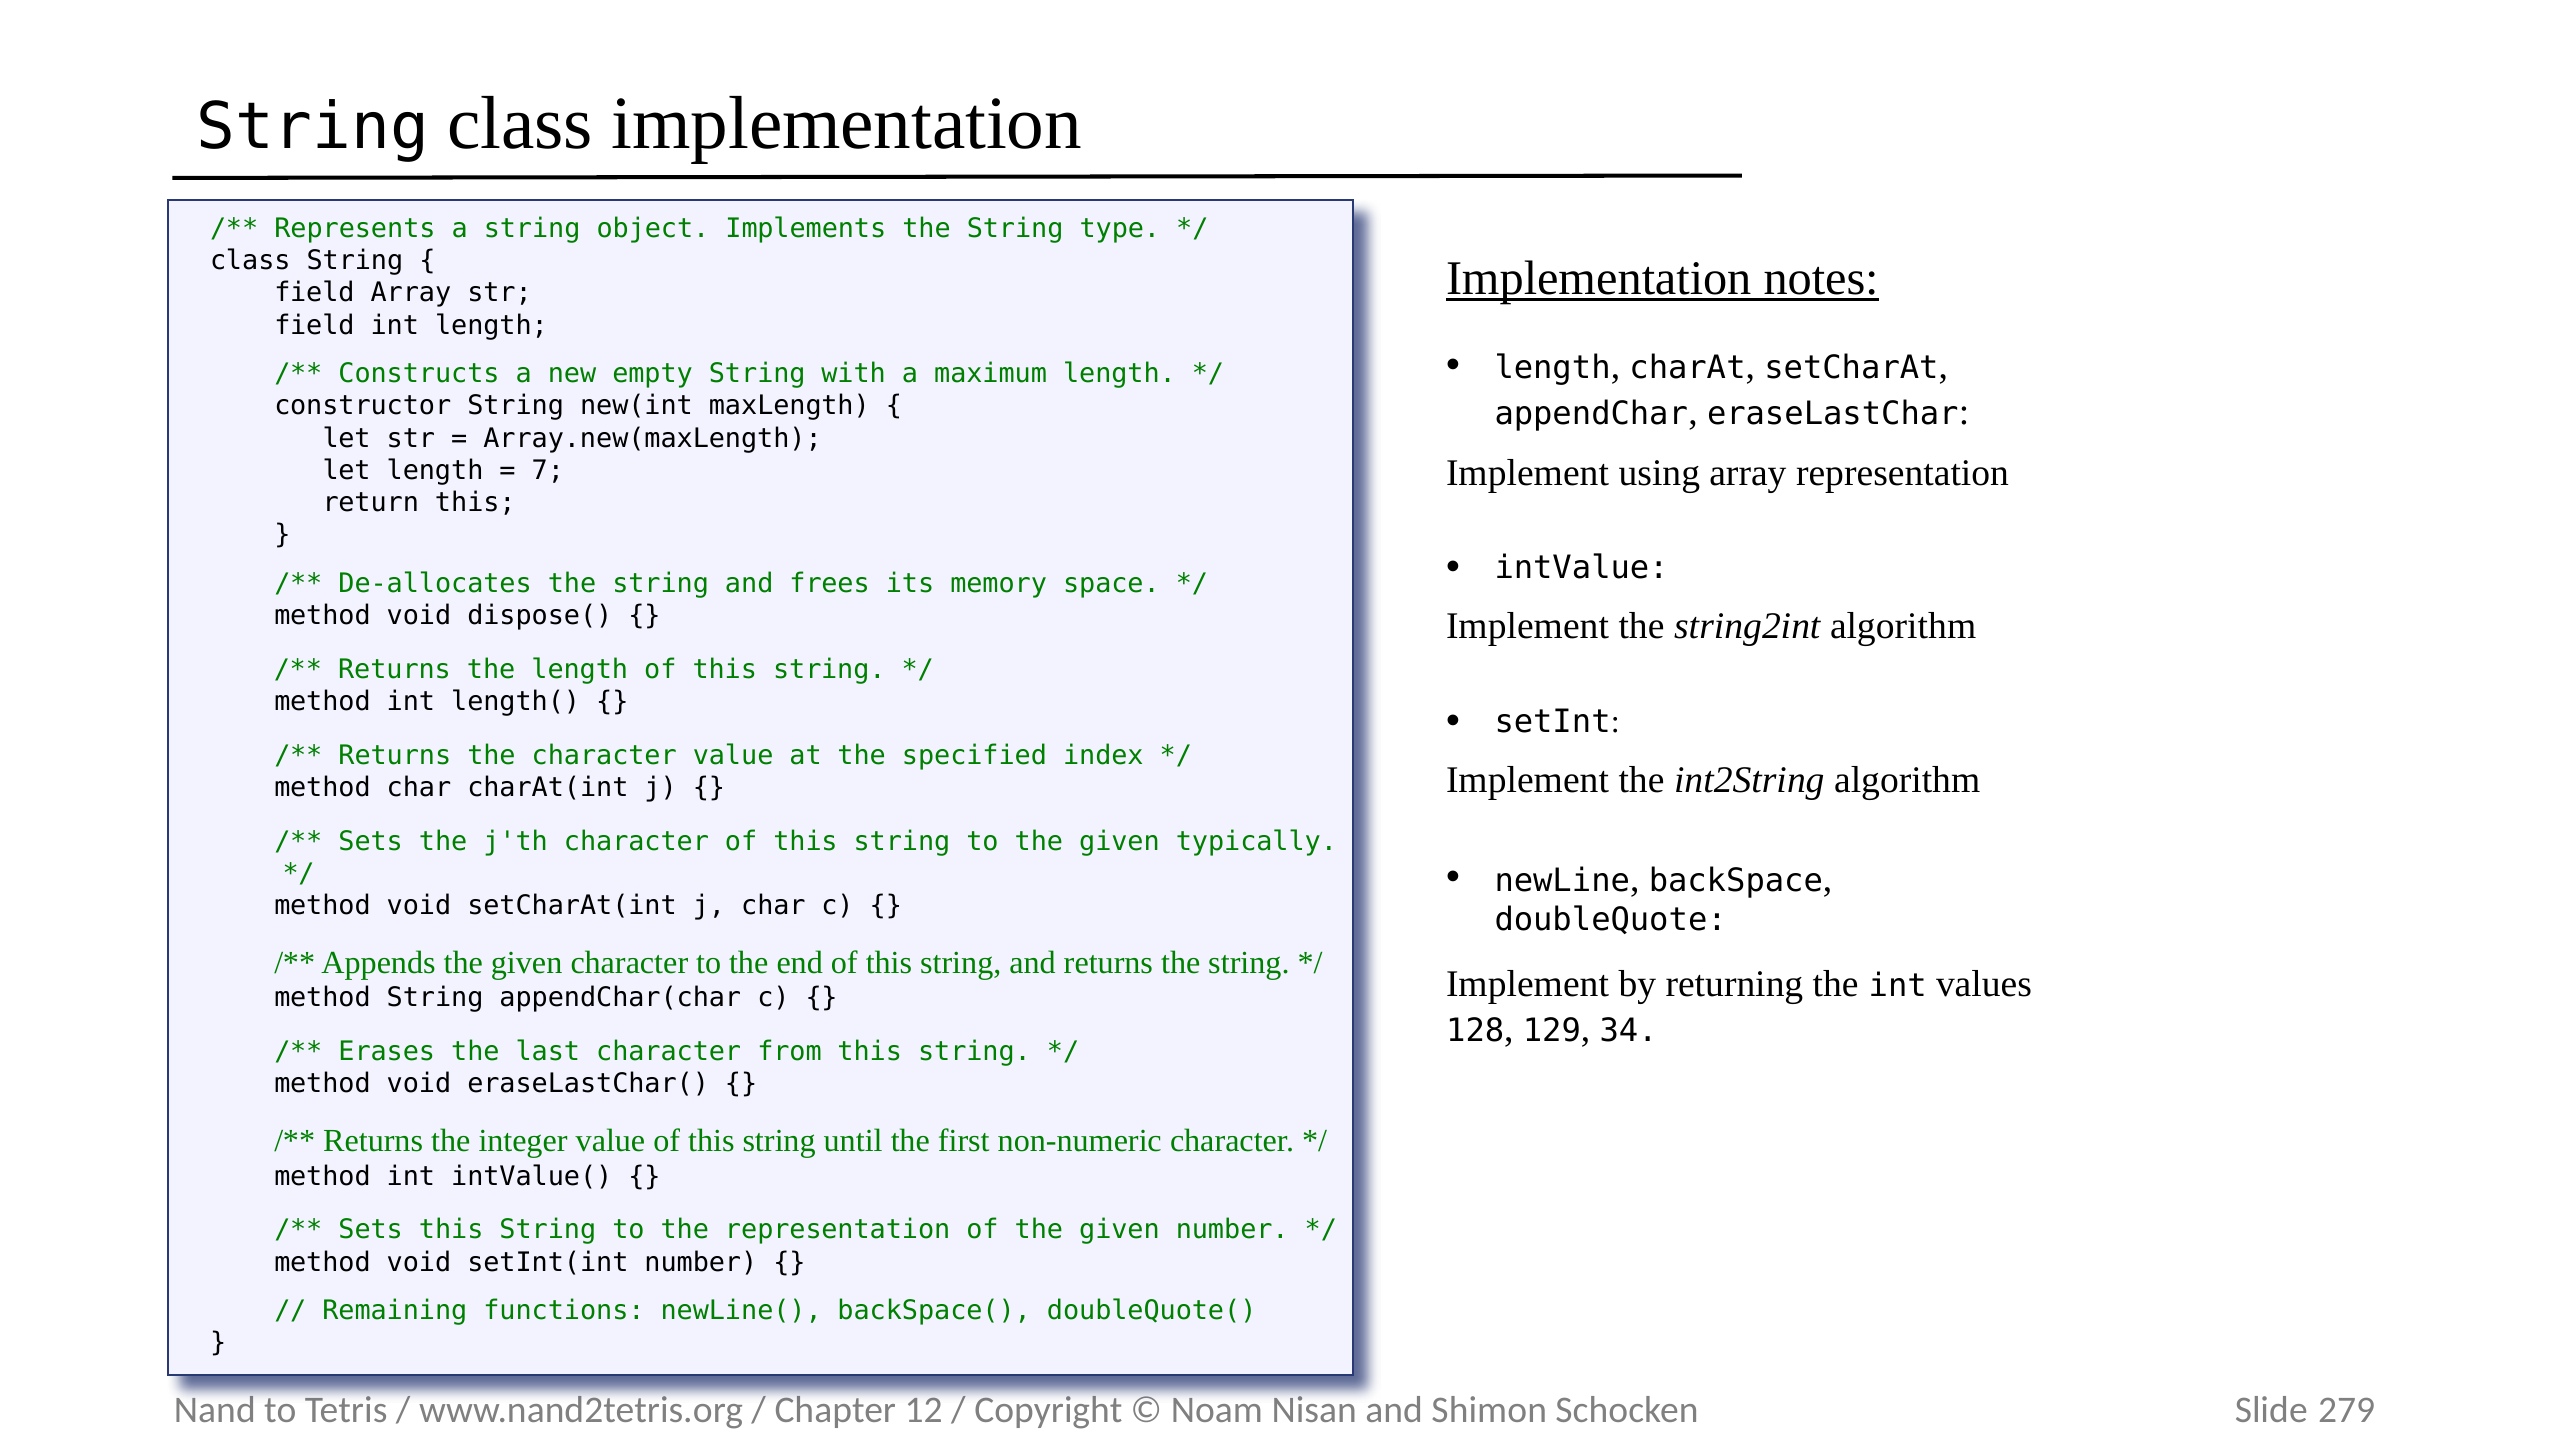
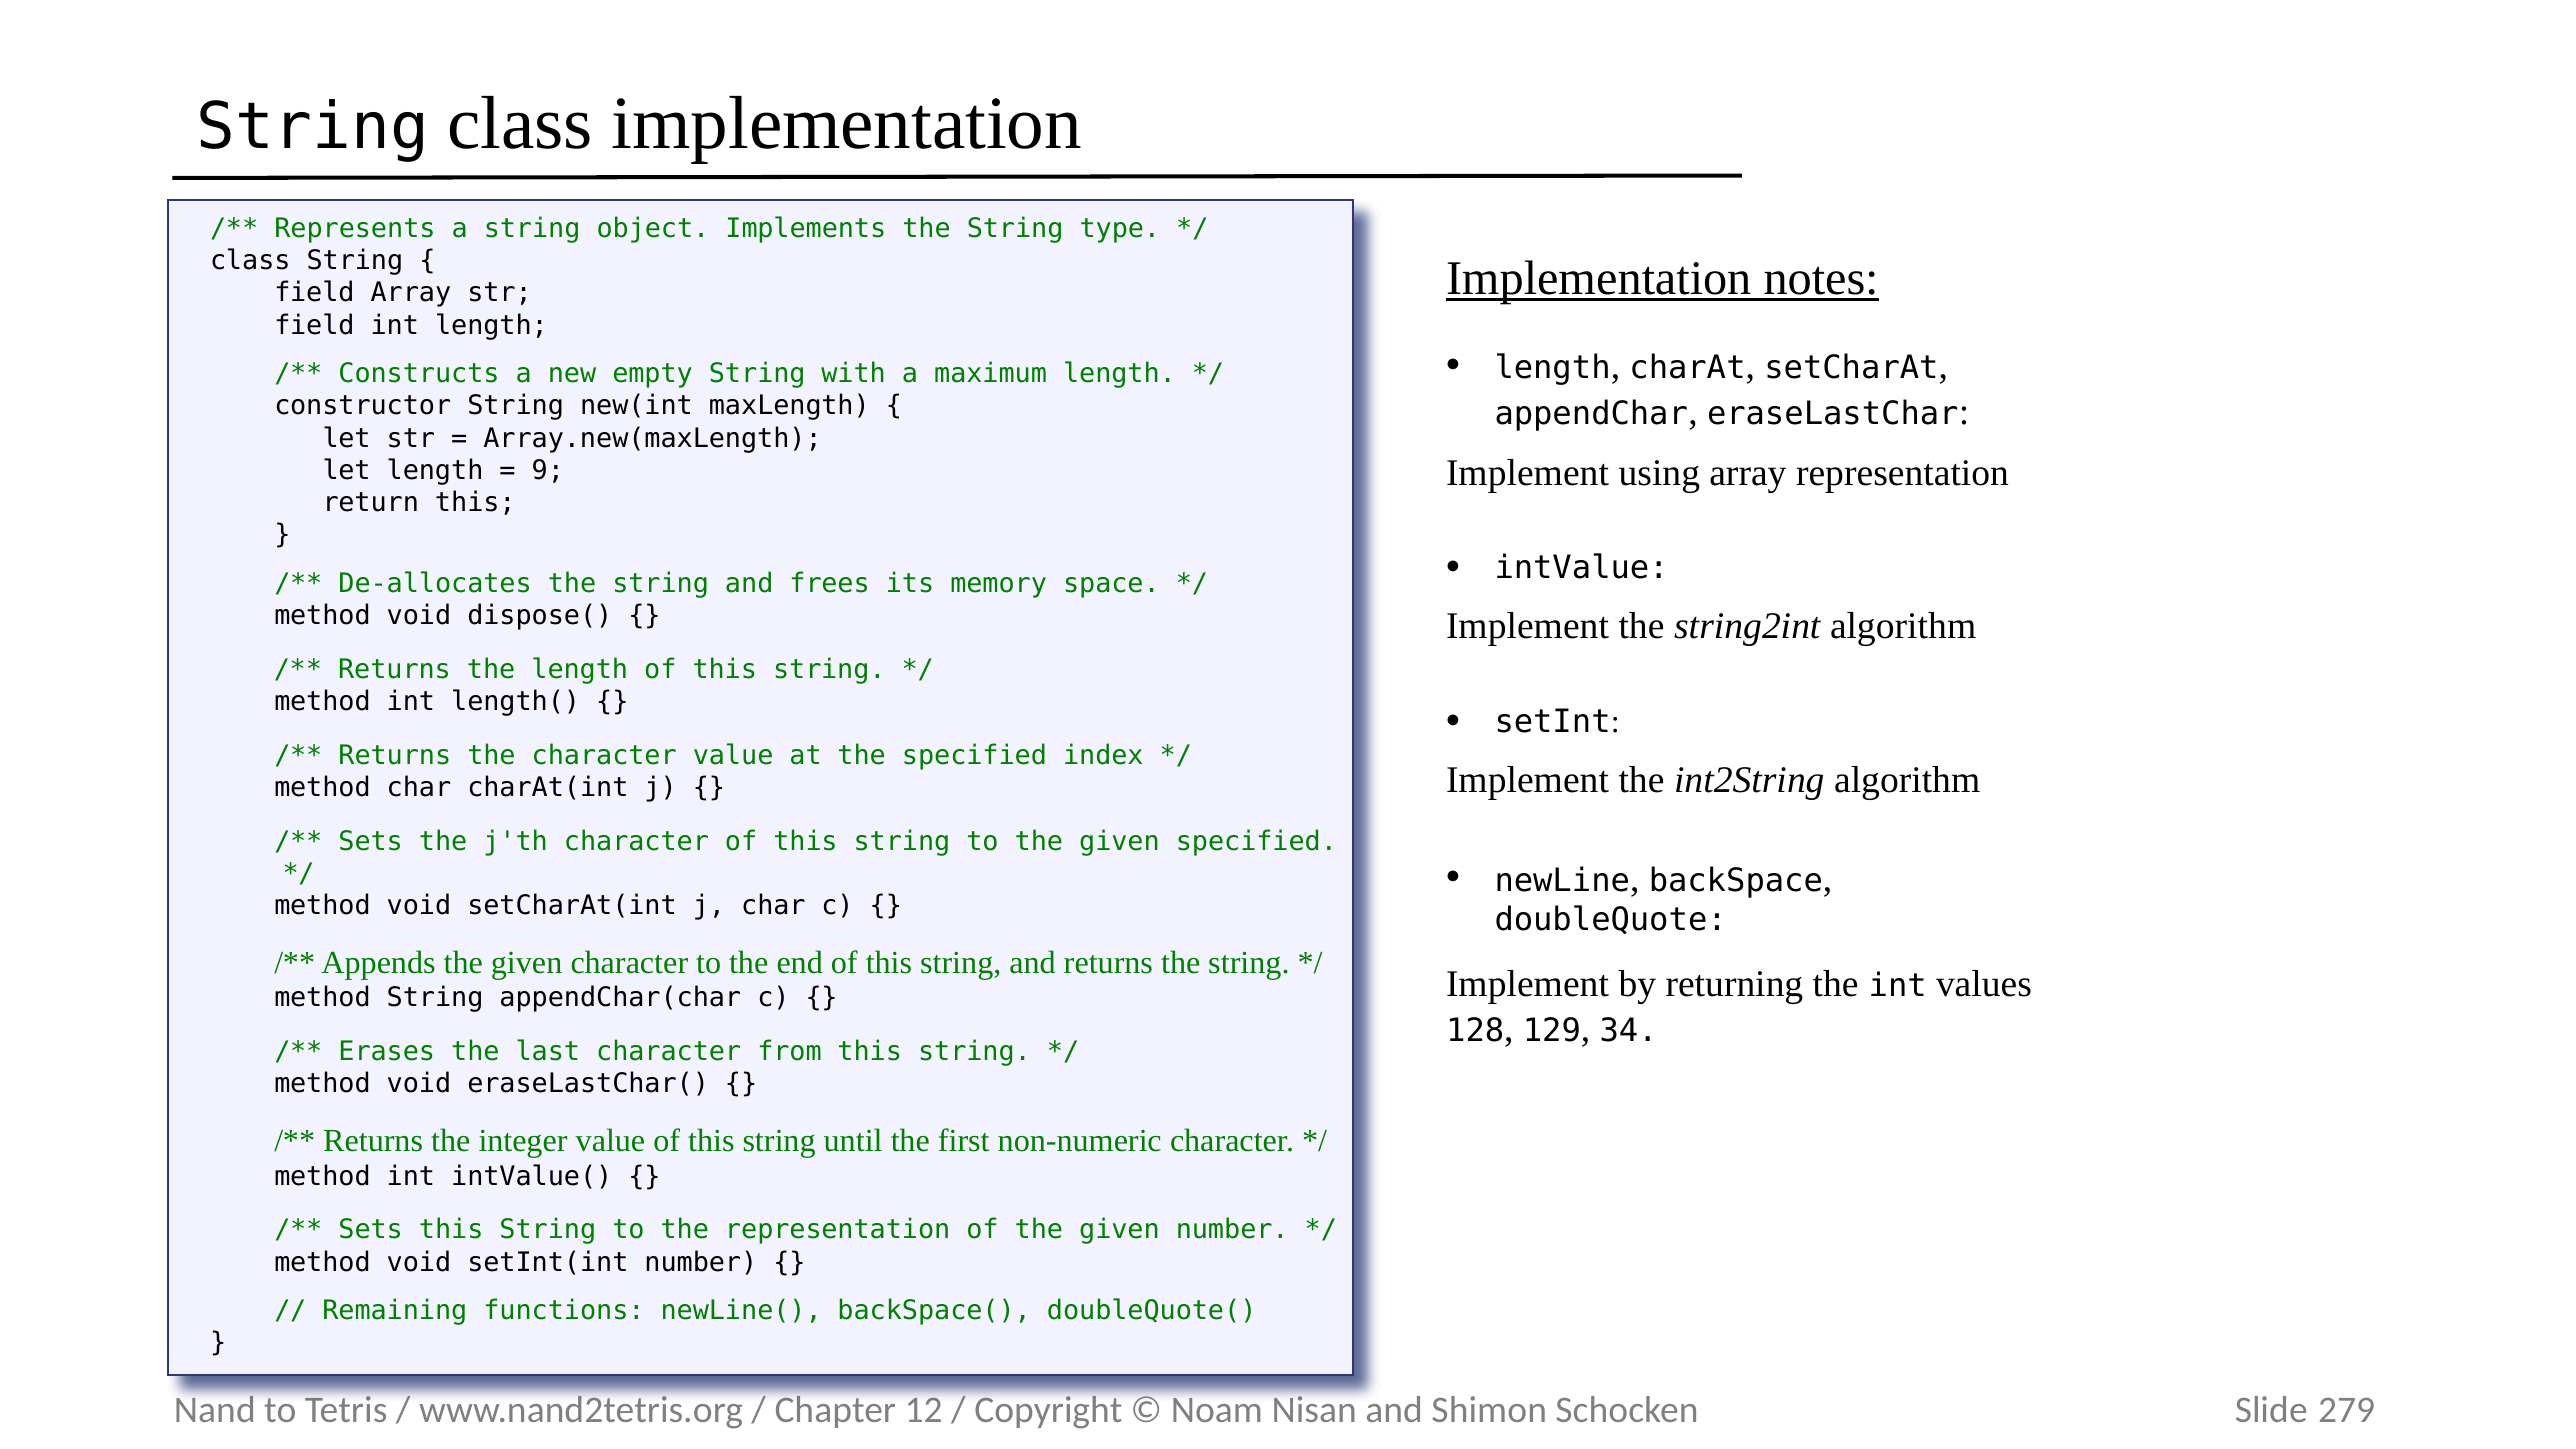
7: 7 -> 9
given typically: typically -> specified
